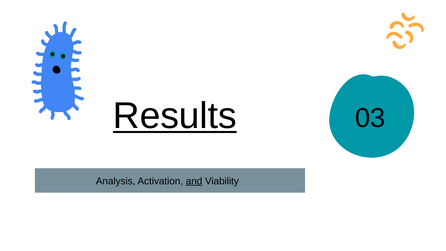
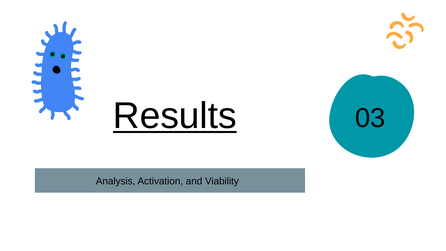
and underline: present -> none
